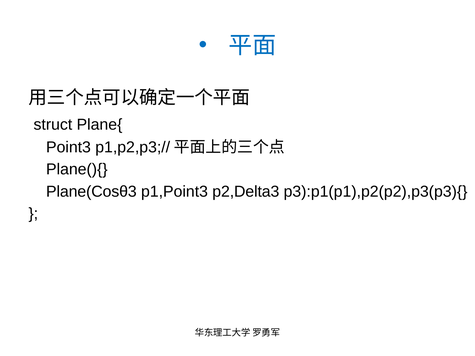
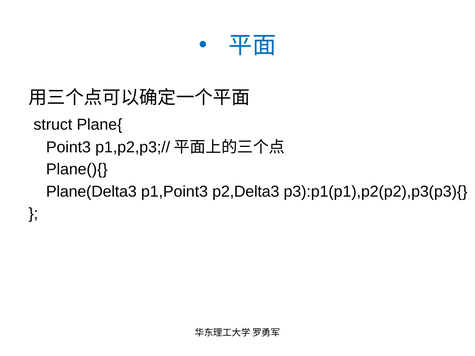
Plane(Cosθ3: Plane(Cosθ3 -> Plane(Delta3
